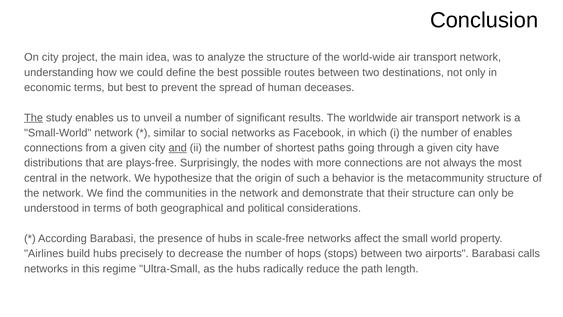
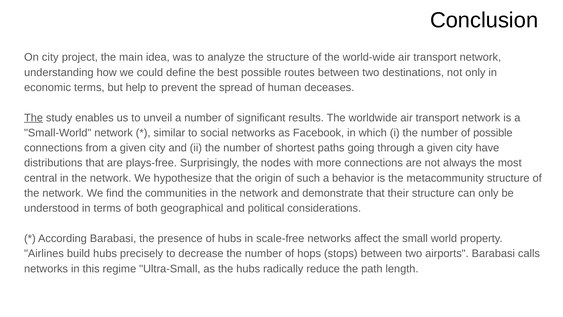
but best: best -> help
of enables: enables -> possible
and at (178, 148) underline: present -> none
